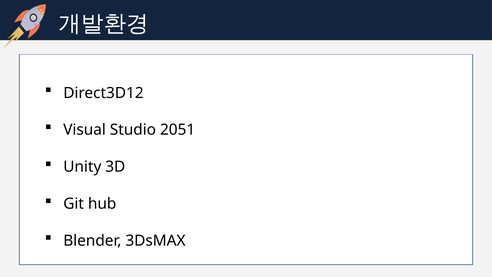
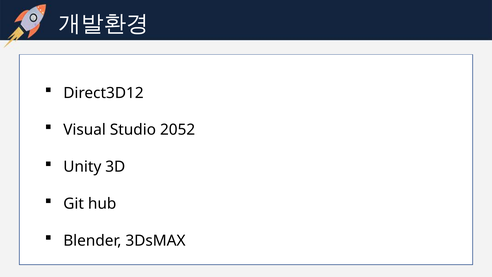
2051: 2051 -> 2052
